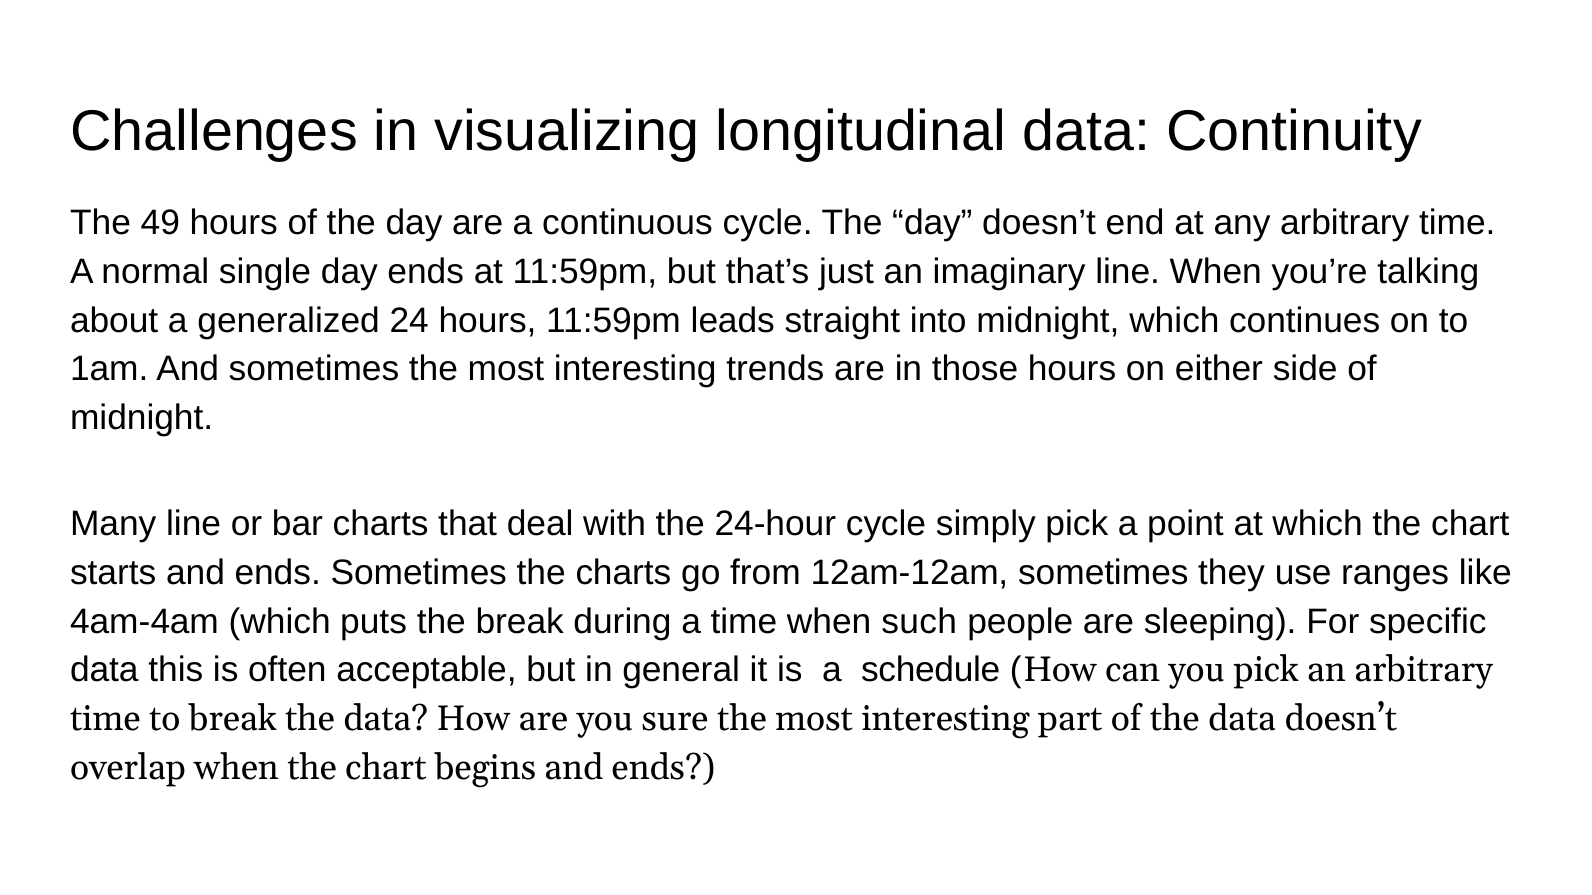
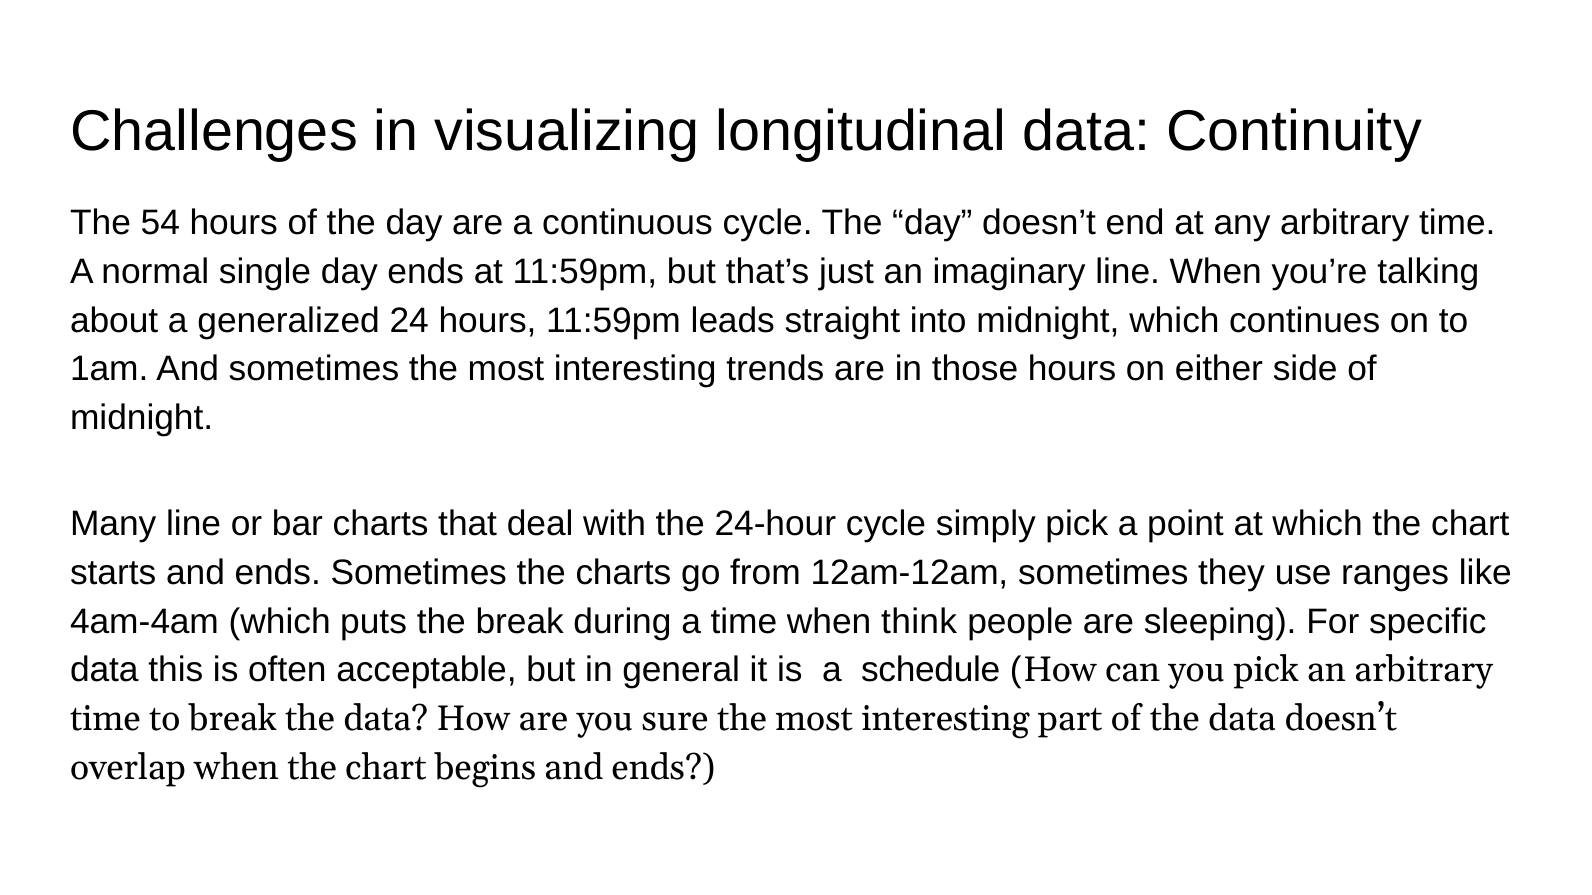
49: 49 -> 54
such: such -> think
